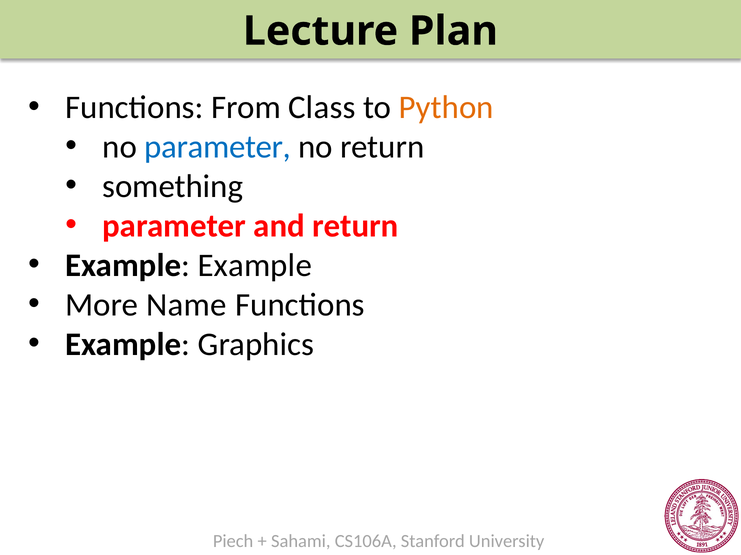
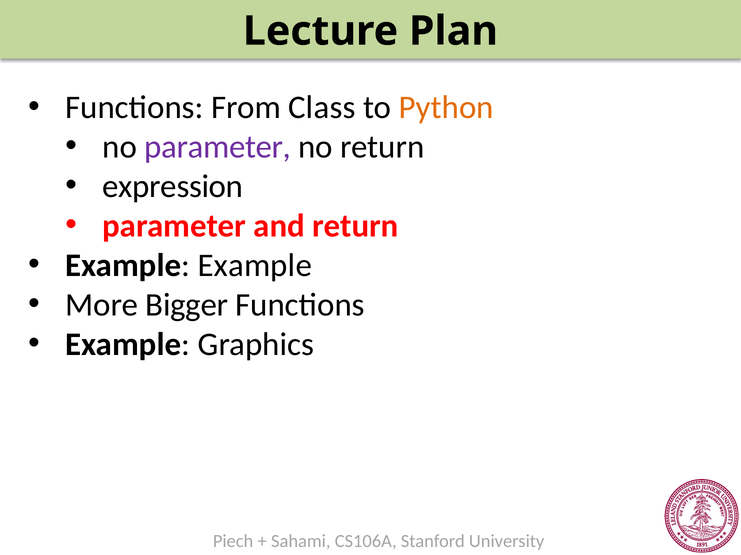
parameter at (218, 147) colour: blue -> purple
something: something -> expression
Name: Name -> Bigger
